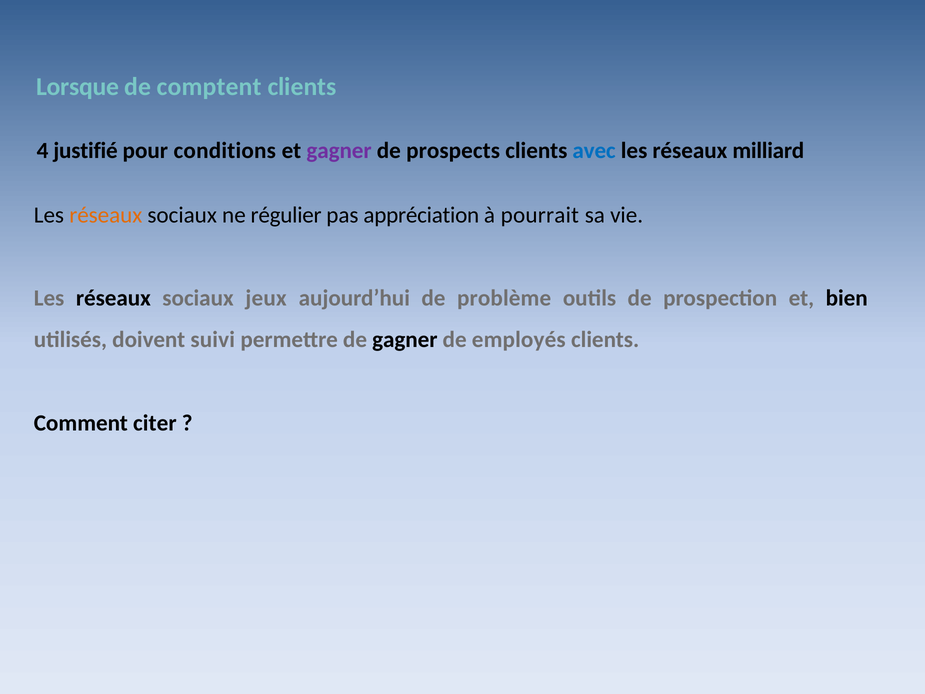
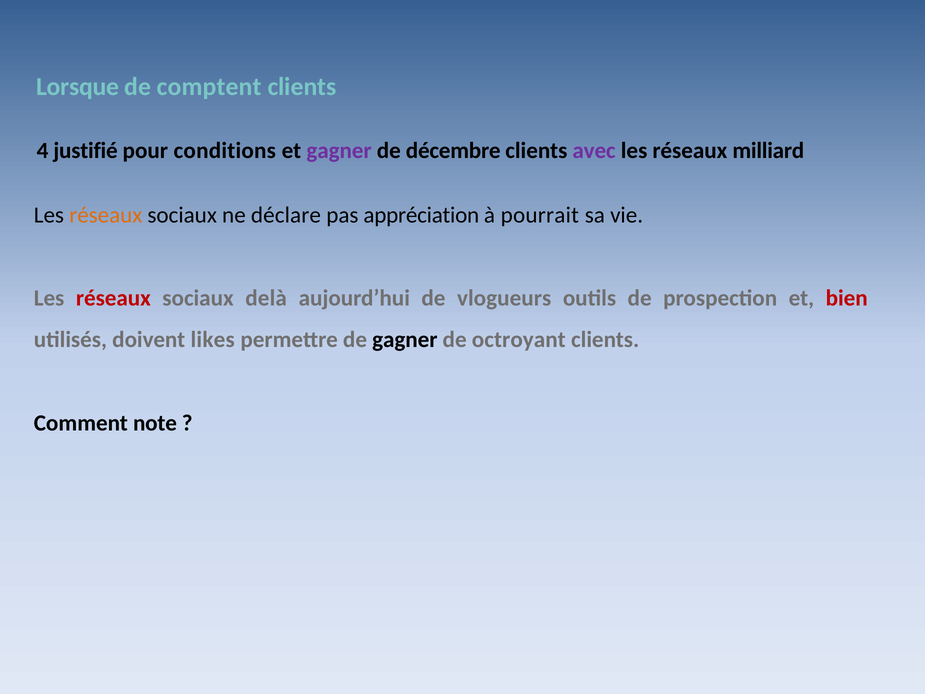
prospects: prospects -> décembre
avec colour: blue -> purple
régulier: régulier -> déclare
réseaux at (113, 298) colour: black -> red
jeux: jeux -> delà
problème: problème -> vlogueurs
bien colour: black -> red
suivi: suivi -> likes
employés: employés -> octroyant
citer: citer -> note
